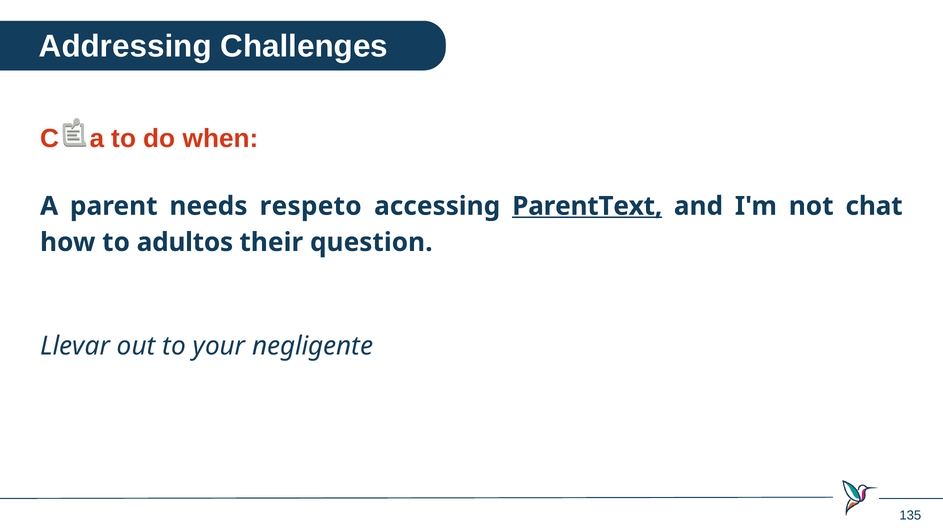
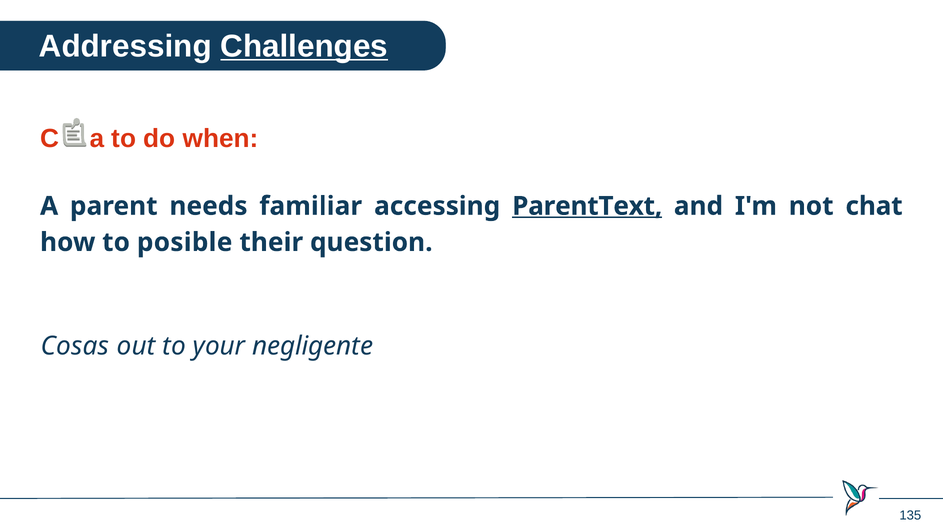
Challenges underline: none -> present
respeto: respeto -> familiar
adultos: adultos -> posible
Llevar: Llevar -> Cosas
